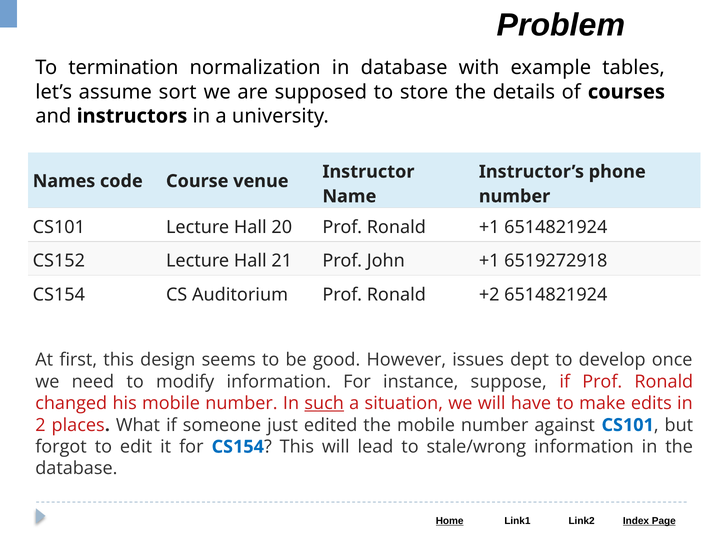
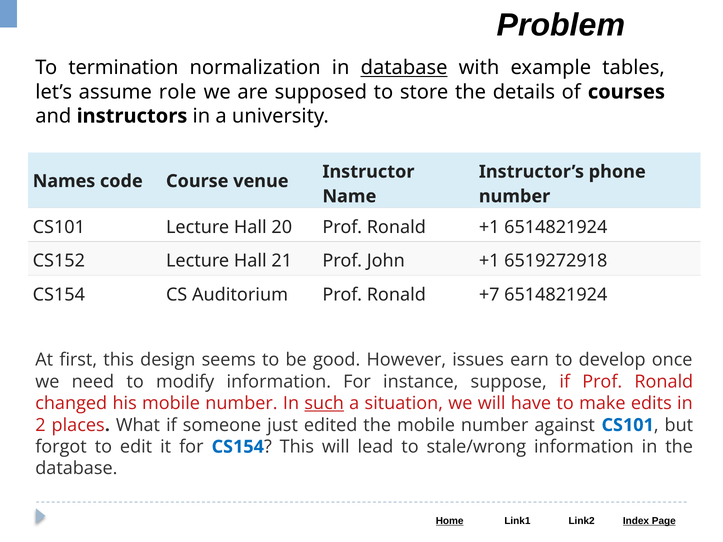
database at (404, 68) underline: none -> present
sort: sort -> role
+2: +2 -> +7
dept: dept -> earn
